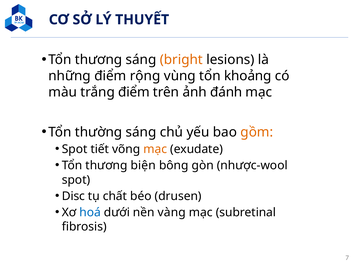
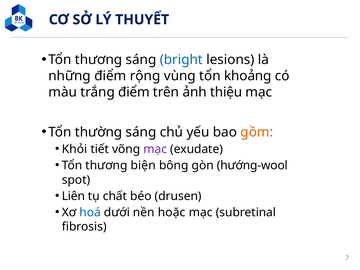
bright colour: orange -> blue
đánh: đánh -> thiệu
Spot at (75, 149): Spot -> Khỏi
mạc at (155, 149) colour: orange -> purple
nhược-wool: nhược-wool -> hướng-wool
Disc: Disc -> Liên
vàng: vàng -> hoặc
